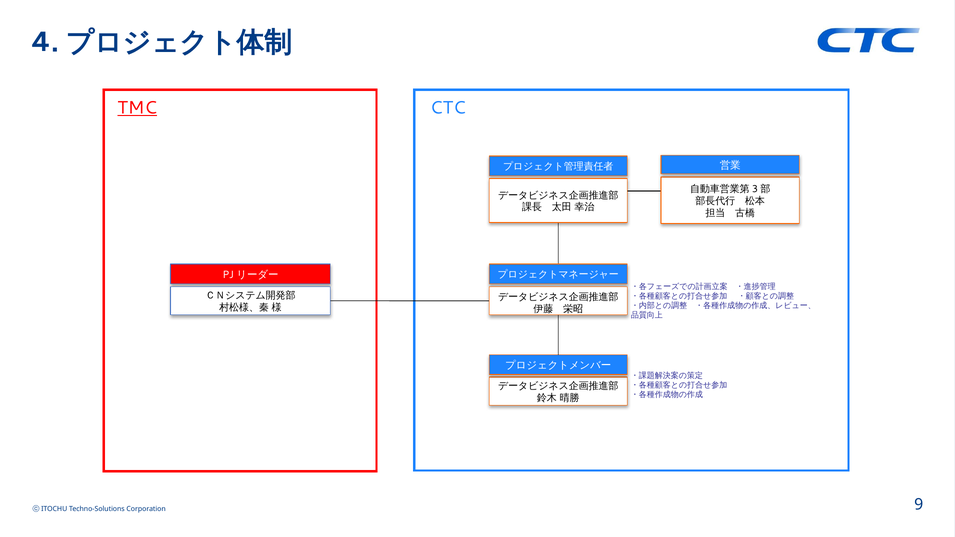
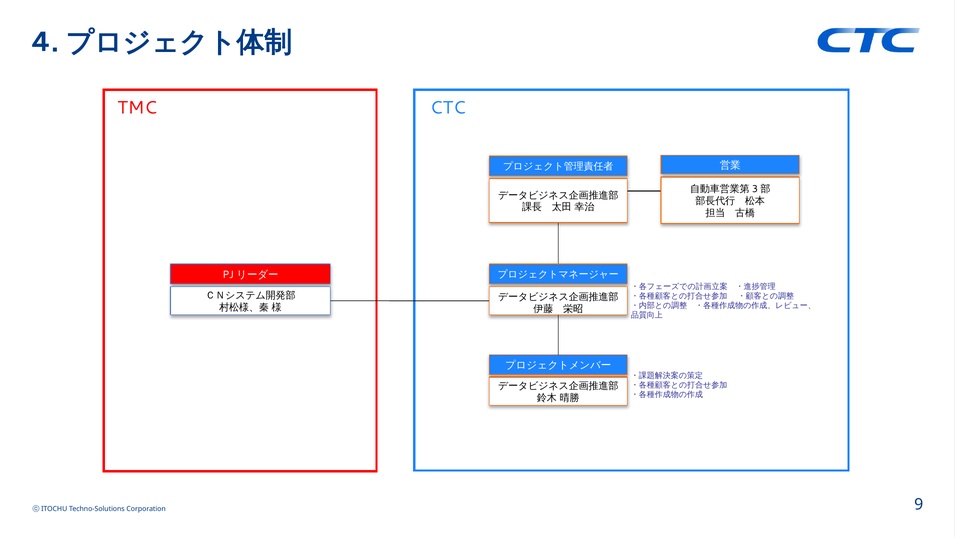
TMC underline: present -> none
